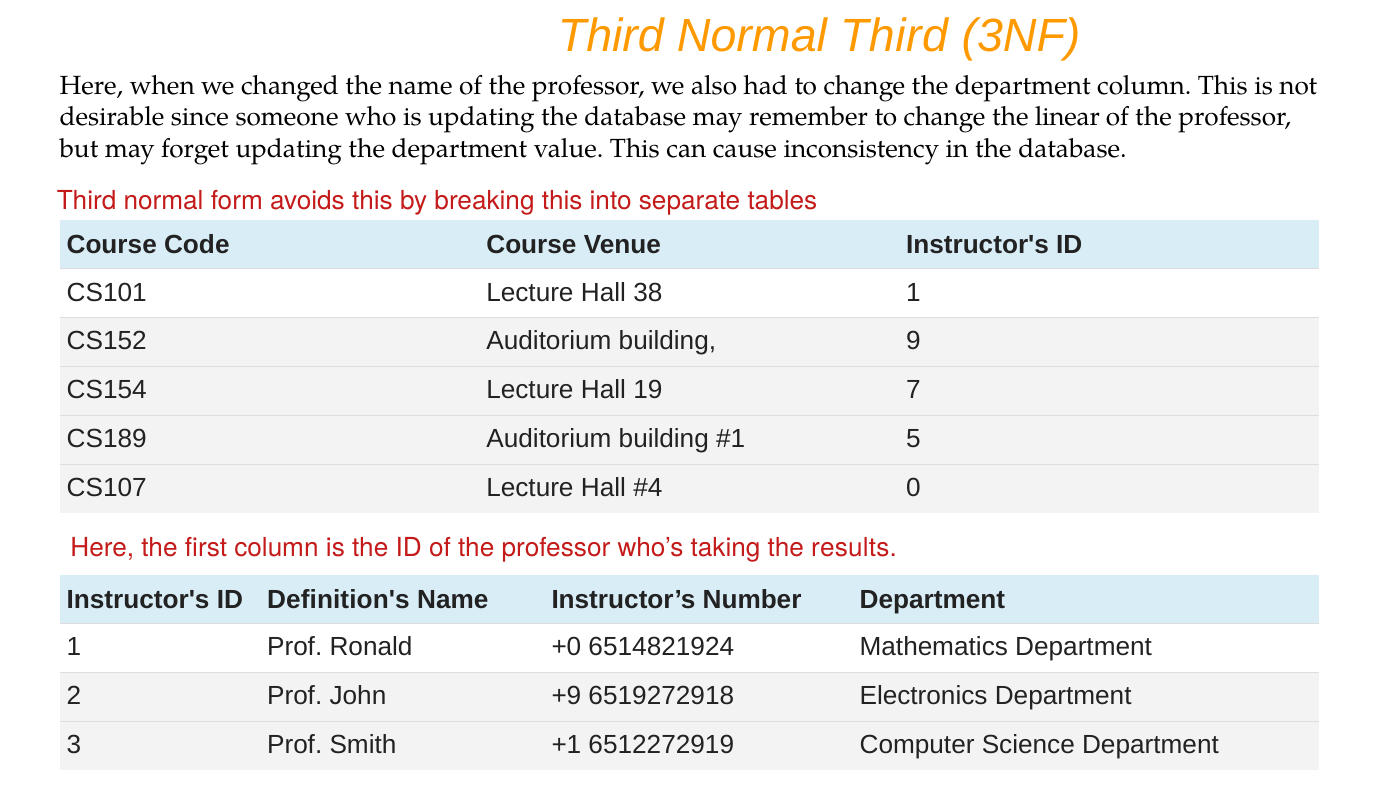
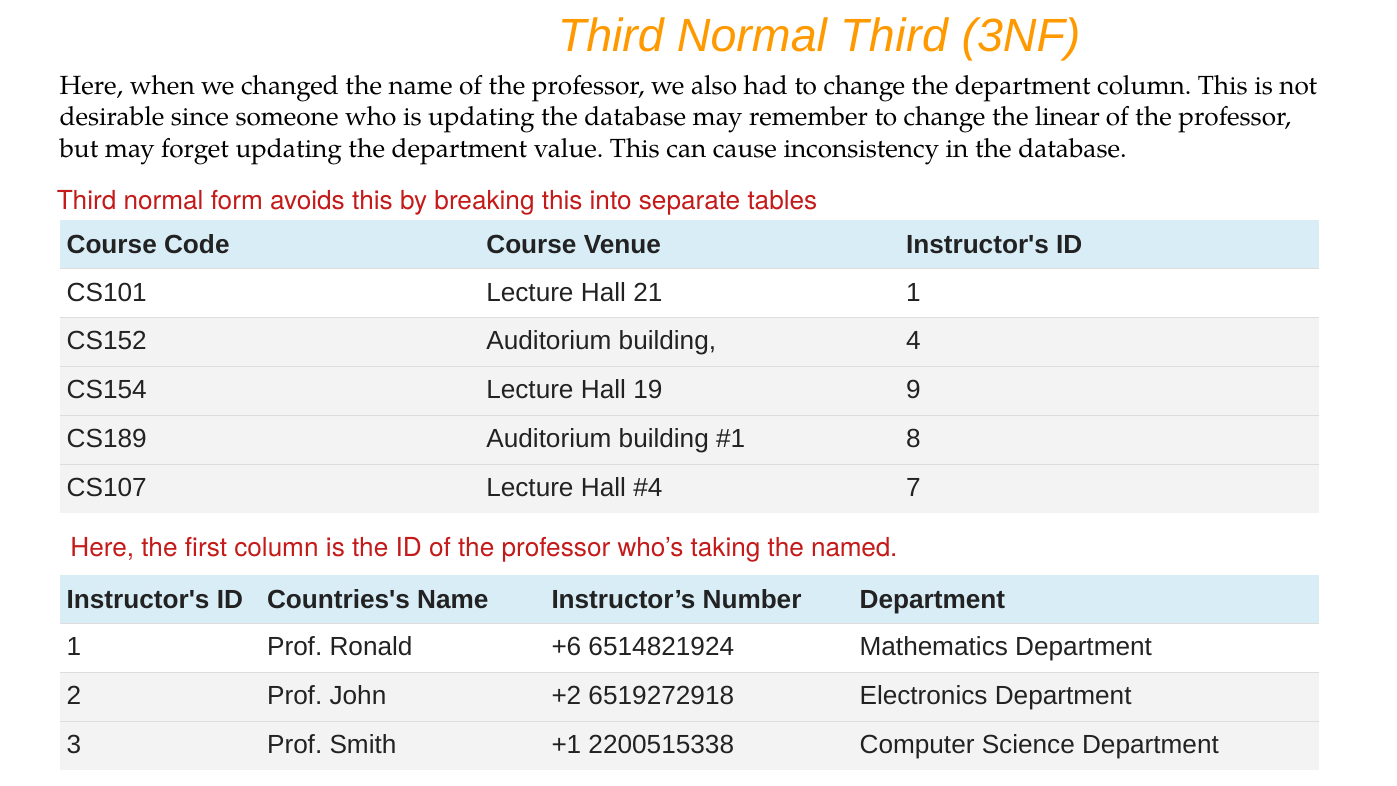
38: 38 -> 21
9: 9 -> 4
7: 7 -> 9
5: 5 -> 8
0: 0 -> 7
results: results -> named
Definition's: Definition's -> Countries's
+0: +0 -> +6
+9: +9 -> +2
6512272919: 6512272919 -> 2200515338
